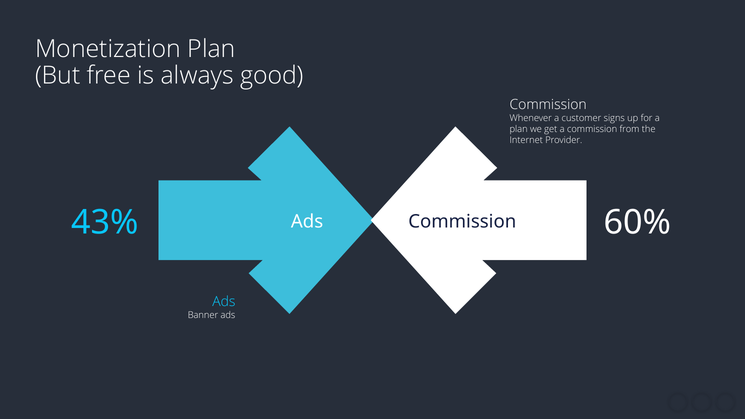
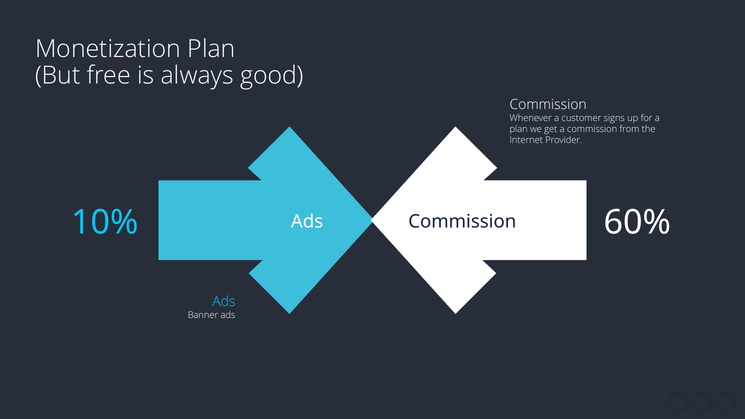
43%: 43% -> 10%
